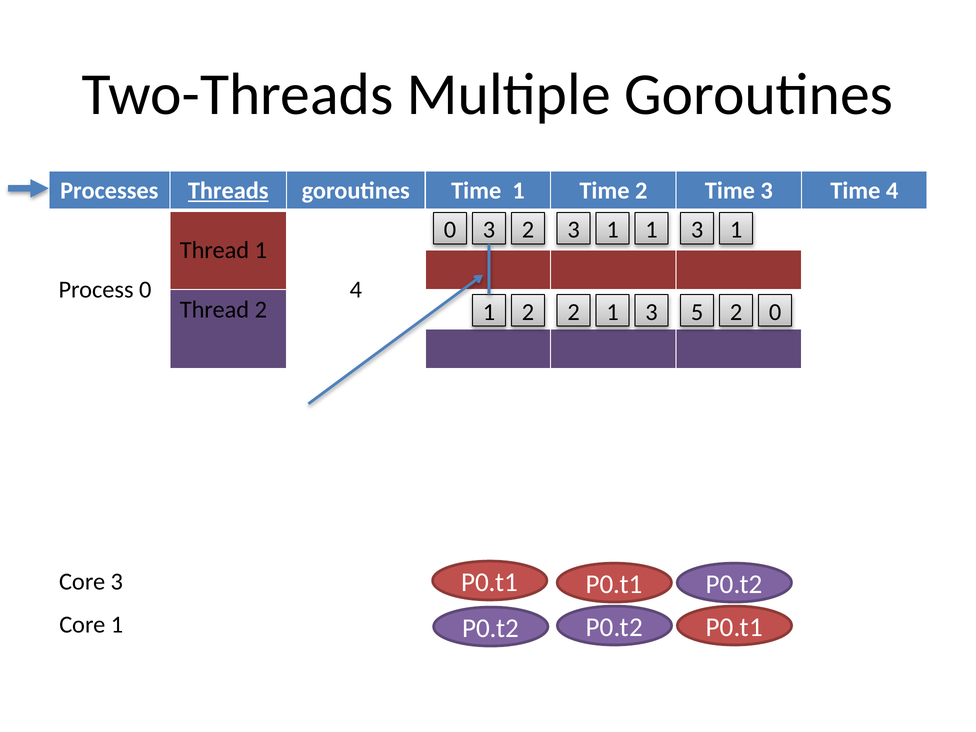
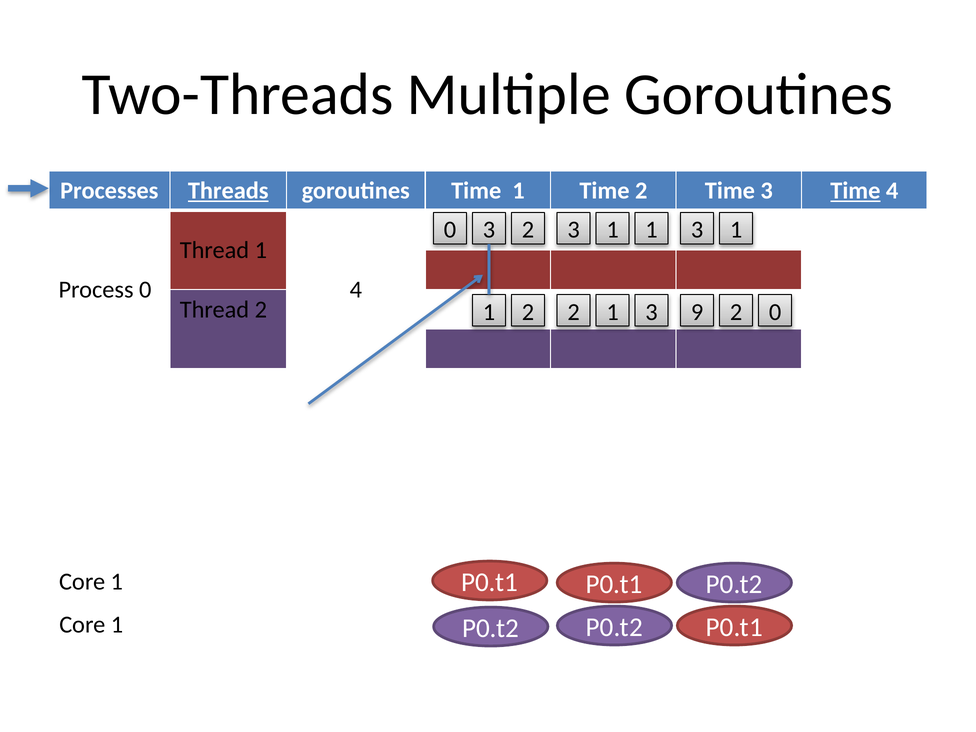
Time at (855, 191) underline: none -> present
5: 5 -> 9
3 at (117, 582): 3 -> 1
